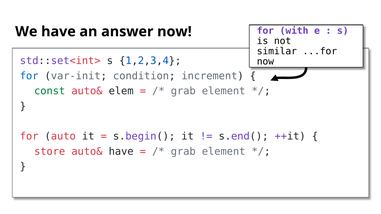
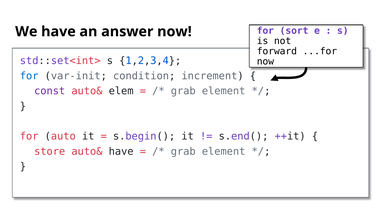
with: with -> sort
similar: similar -> forward
const colour: green -> purple
